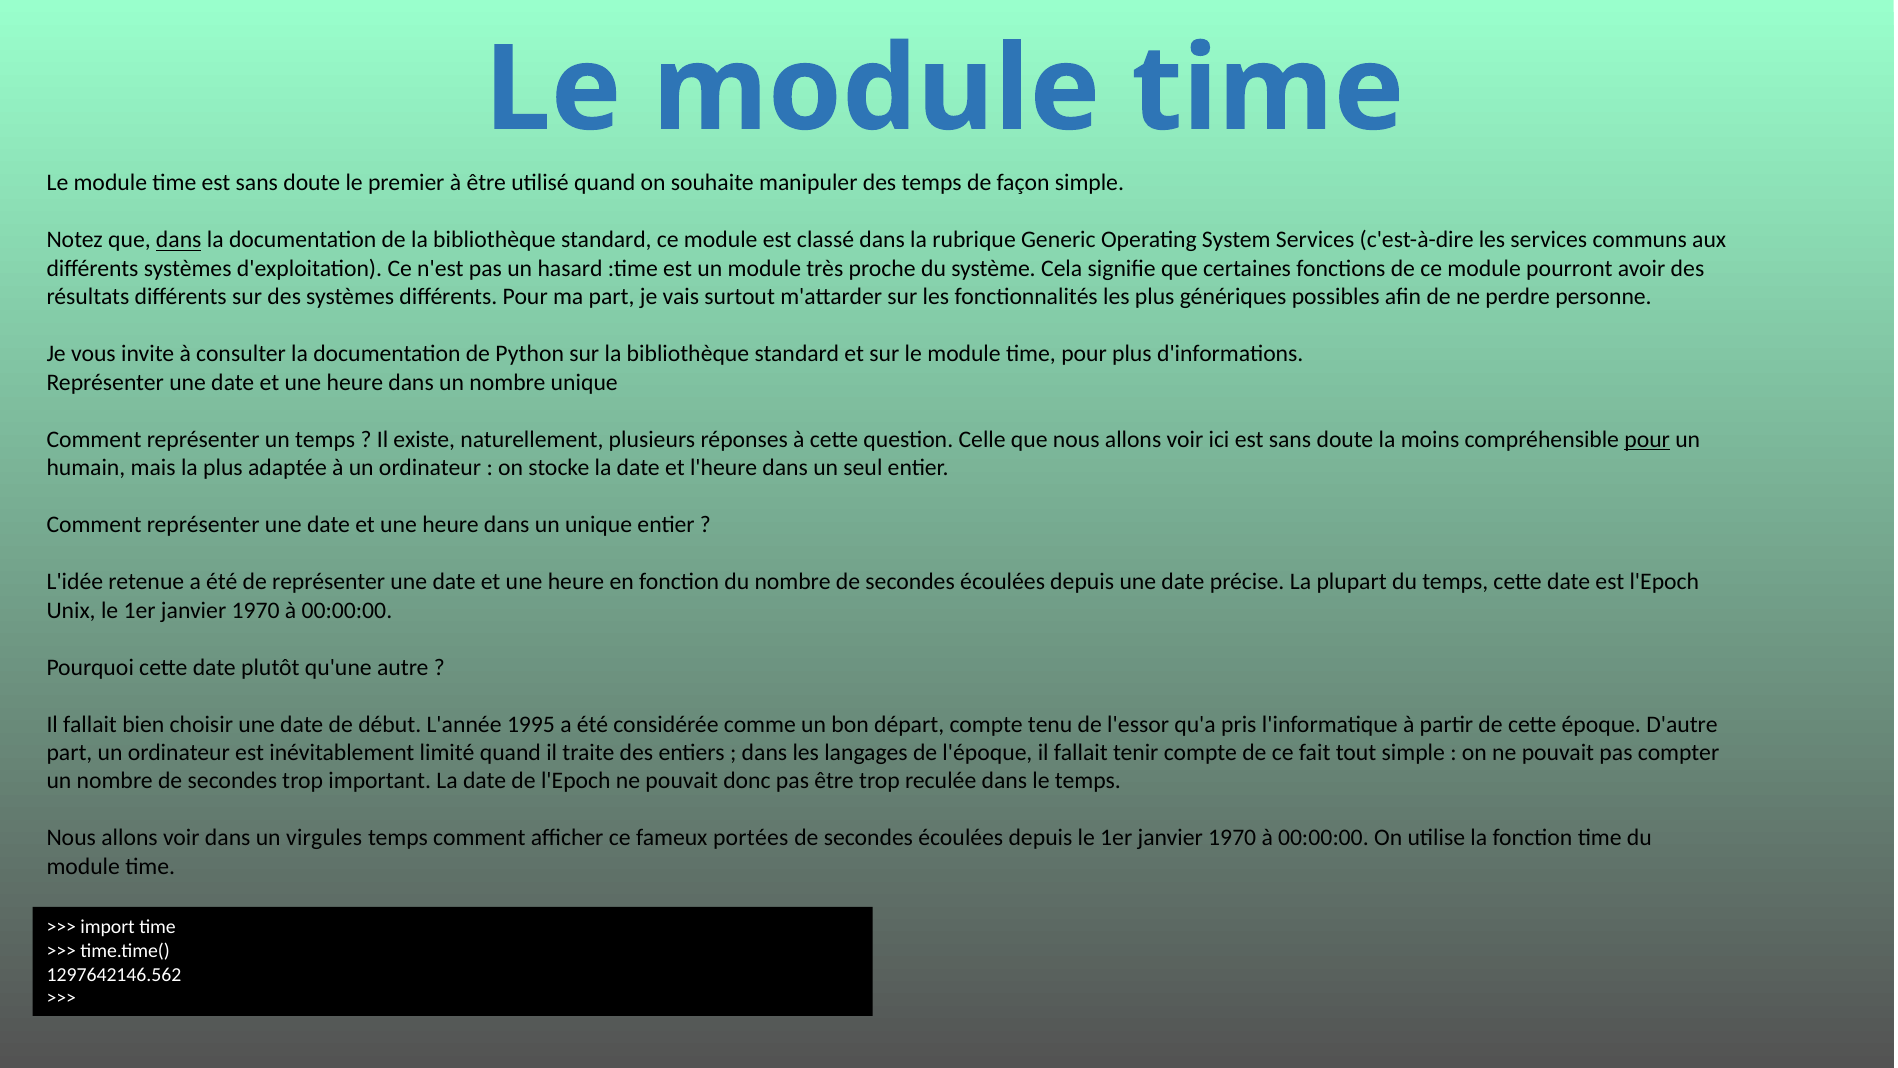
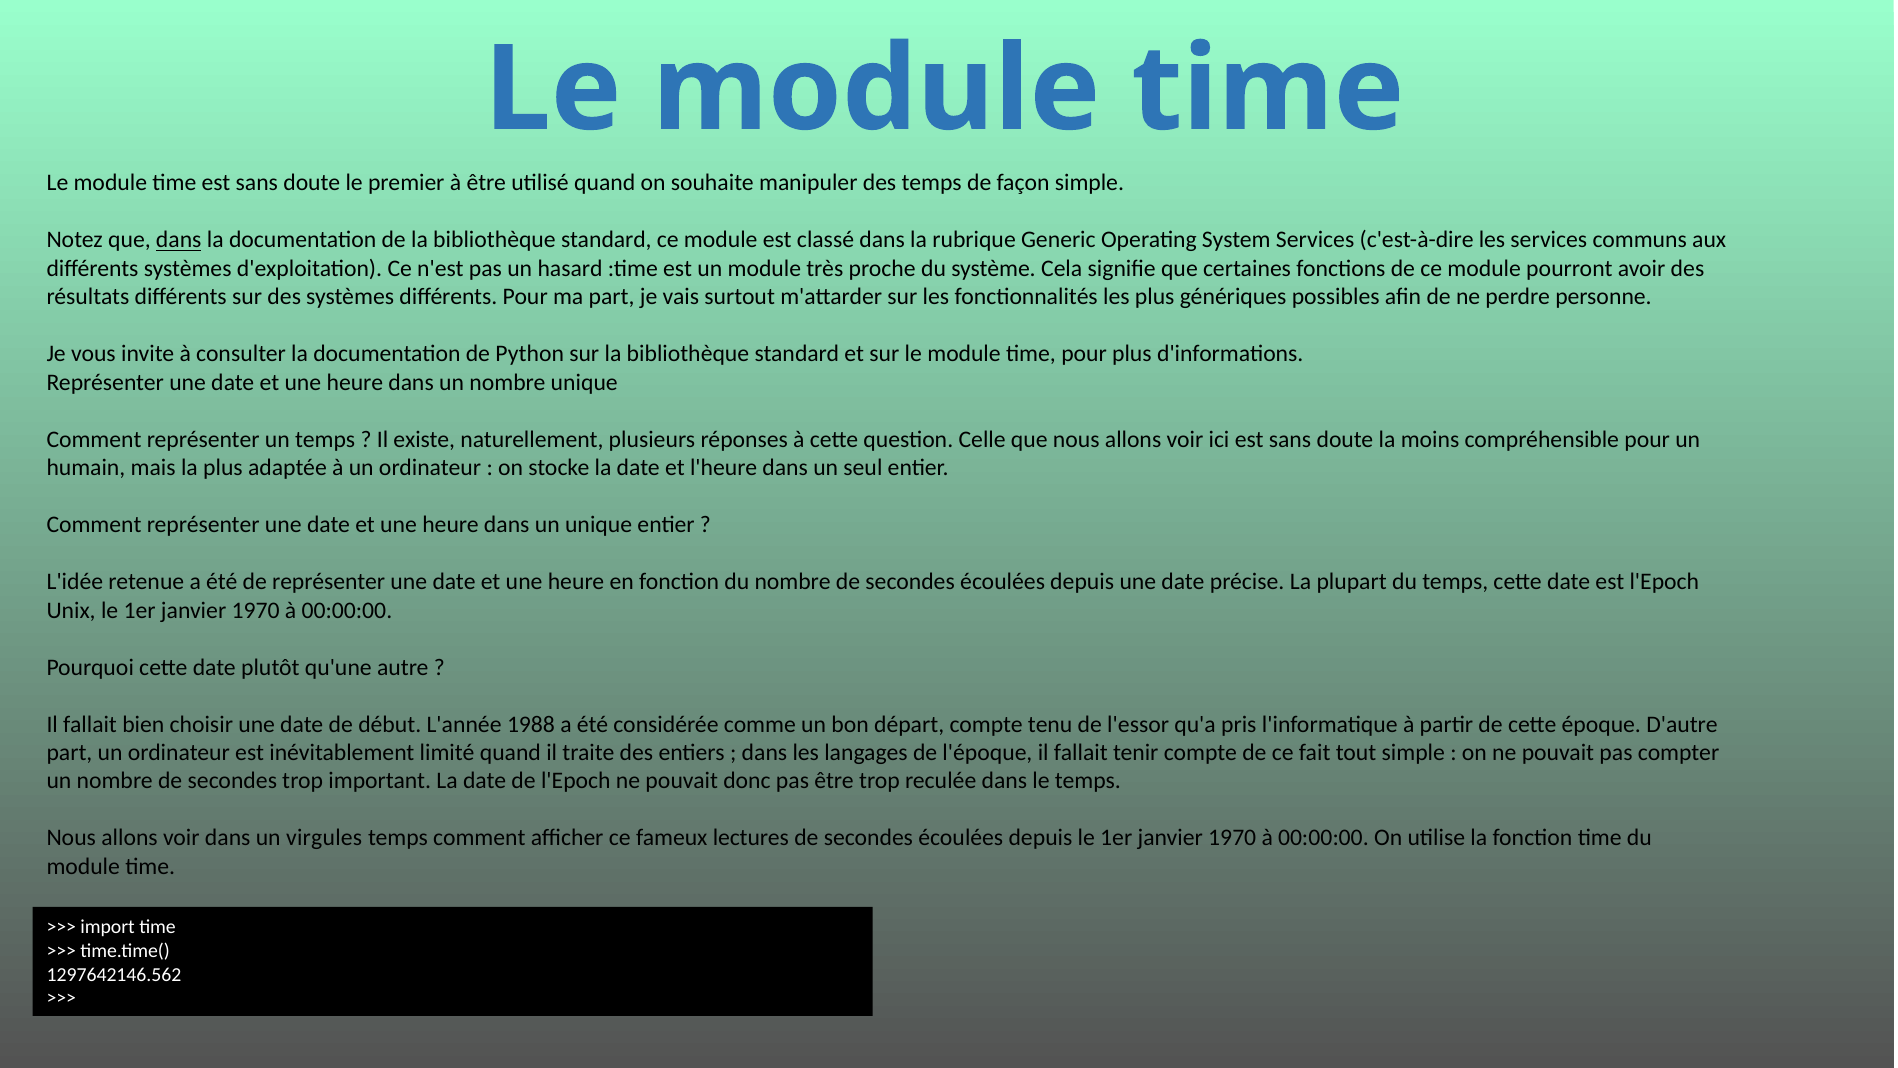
pour at (1647, 439) underline: present -> none
1995: 1995 -> 1988
portées: portées -> lectures
